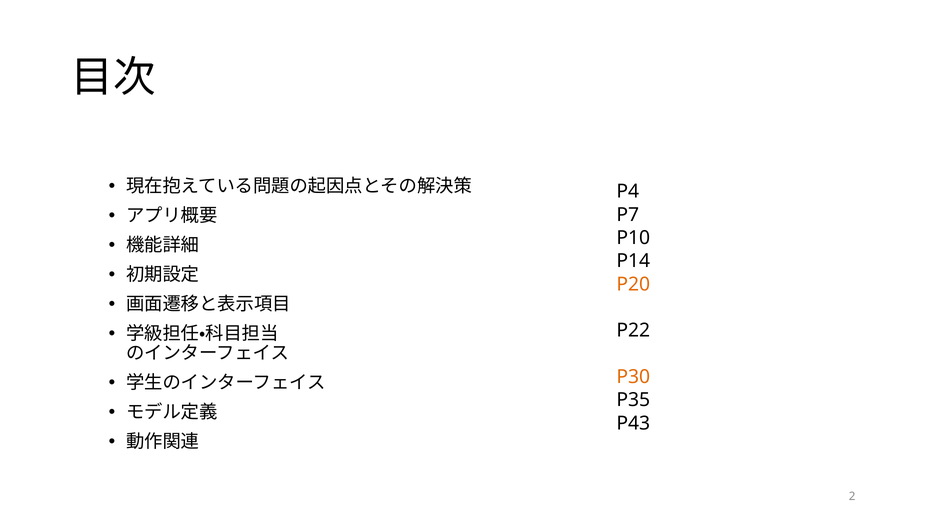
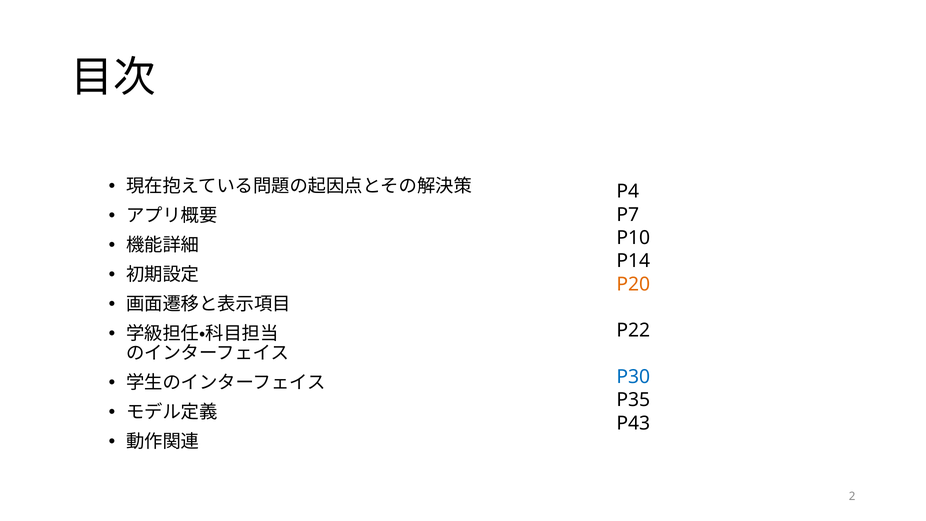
P30 colour: orange -> blue
